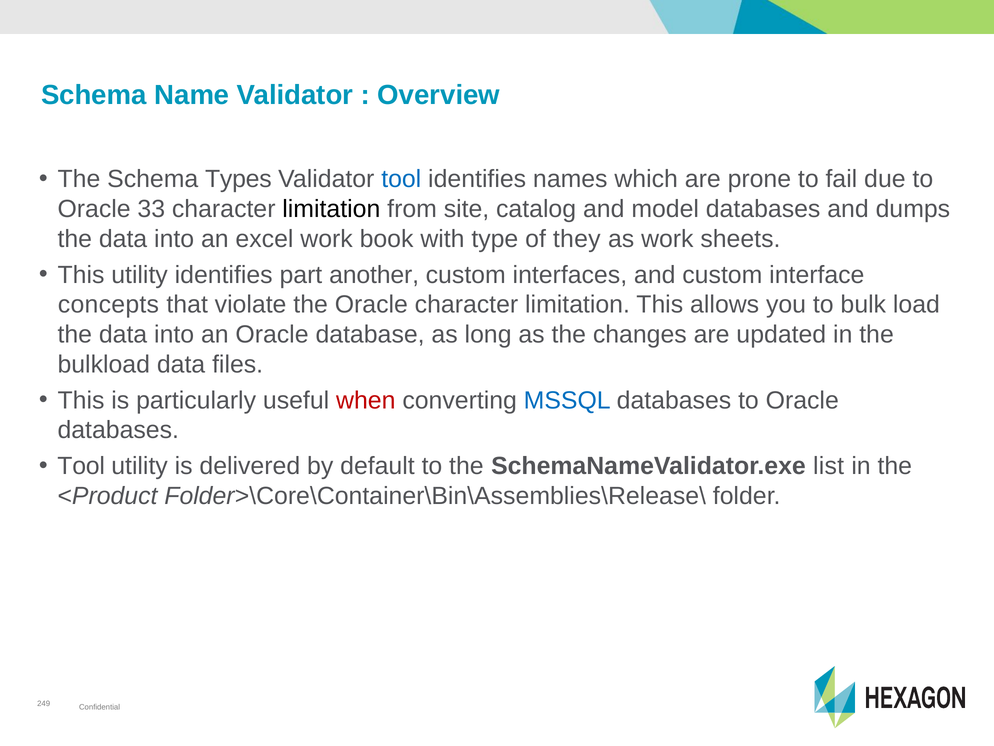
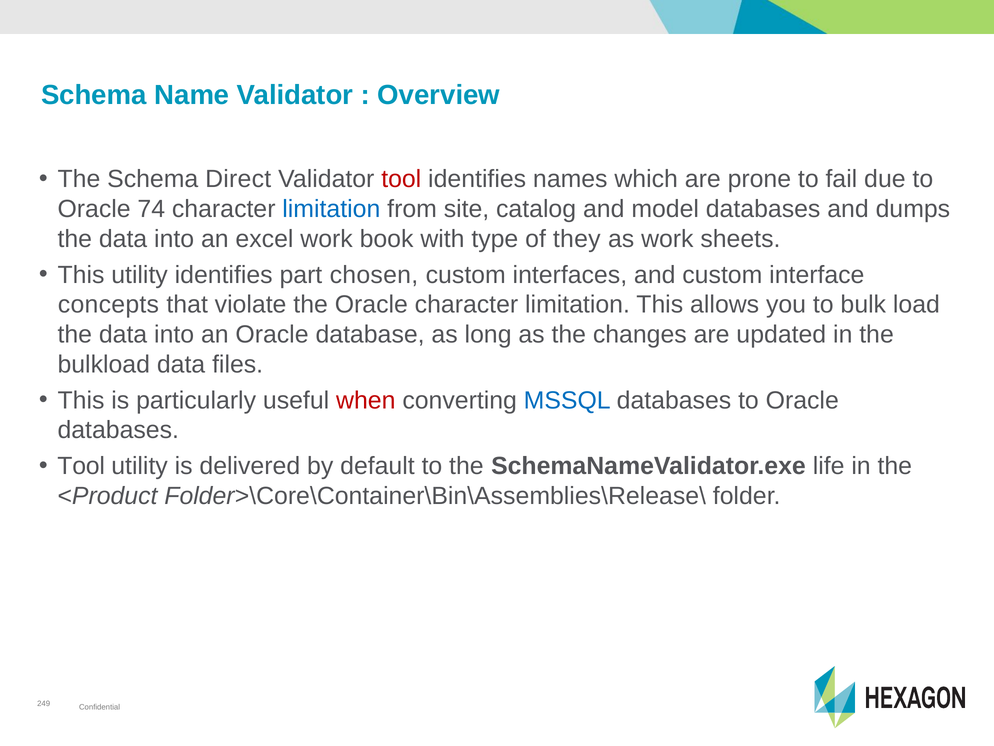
Types: Types -> Direct
tool at (401, 179) colour: blue -> red
33: 33 -> 74
limitation at (331, 209) colour: black -> blue
another: another -> chosen
list: list -> life
